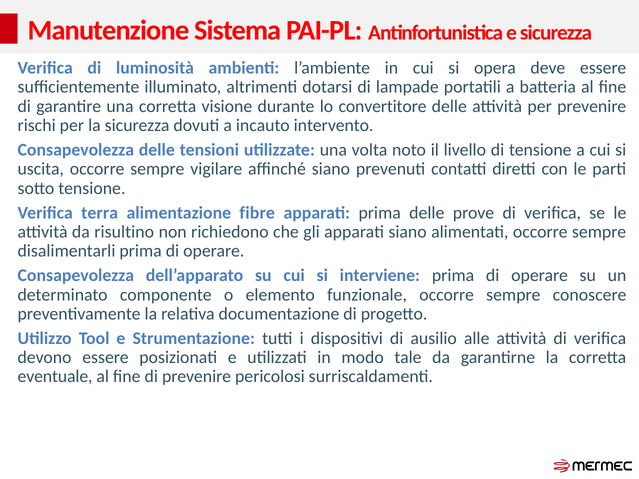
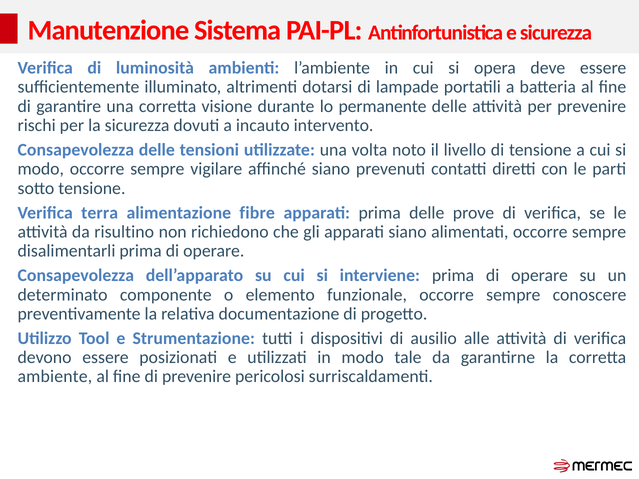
convertitore: convertitore -> permanente
uscita at (41, 169): uscita -> modo
eventuale: eventuale -> ambiente
